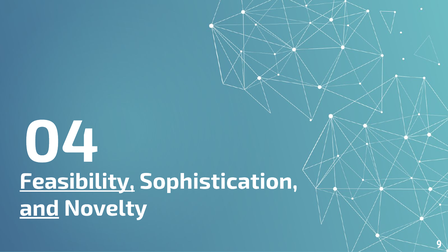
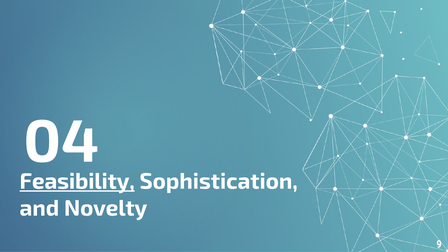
and underline: present -> none
